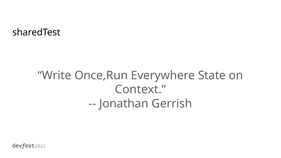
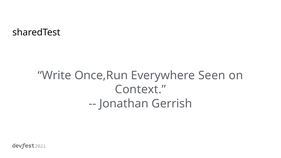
State: State -> Seen
